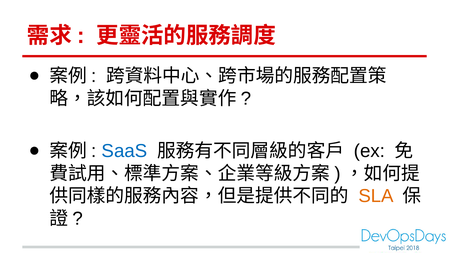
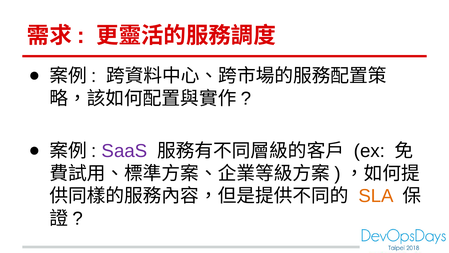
SaaS colour: blue -> purple
